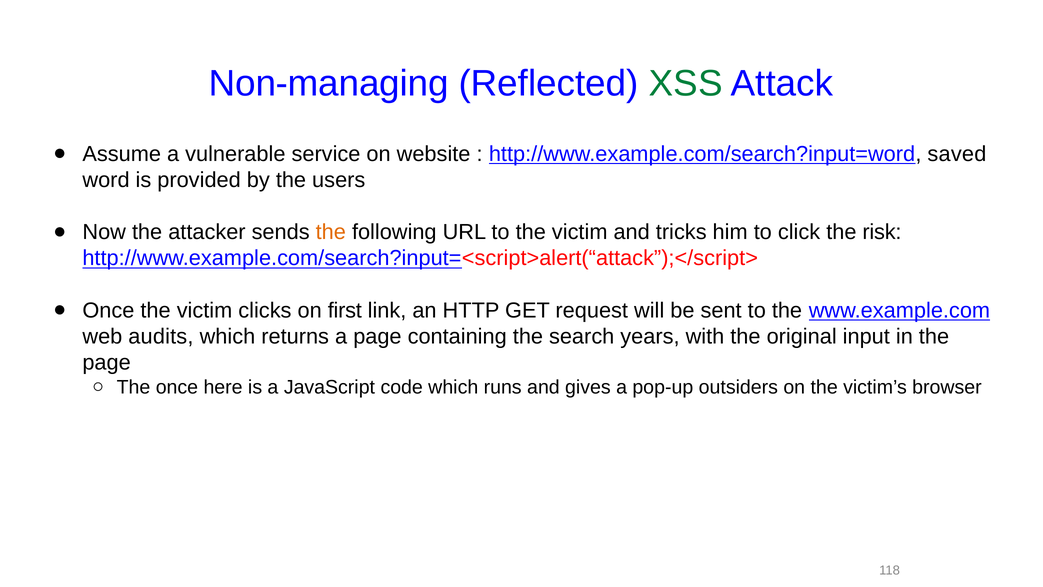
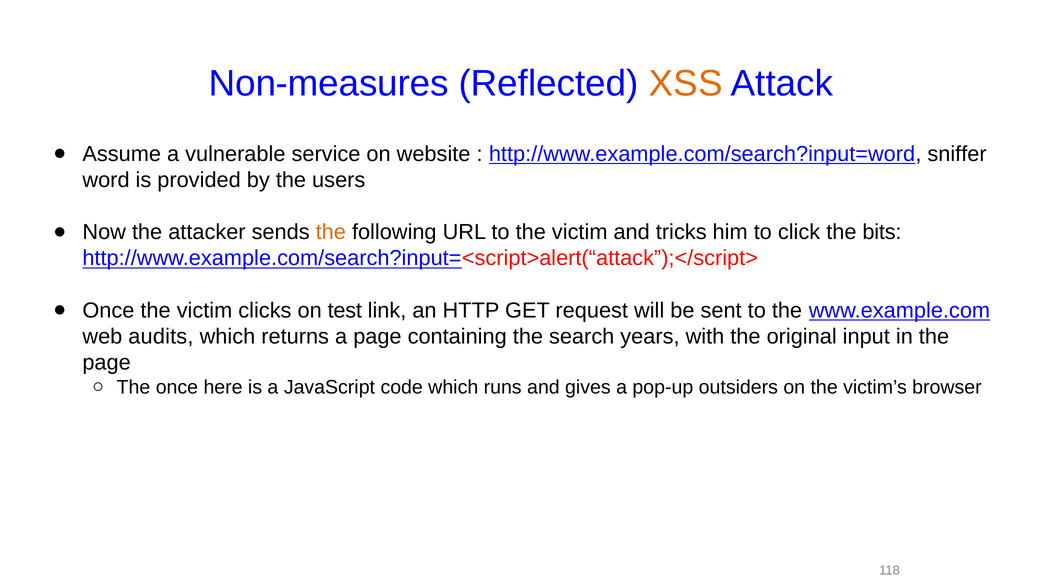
Non-managing: Non-managing -> Non-measures
XSS colour: green -> orange
saved: saved -> sniffer
risk: risk -> bits
first: first -> test
